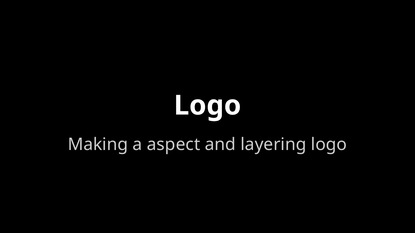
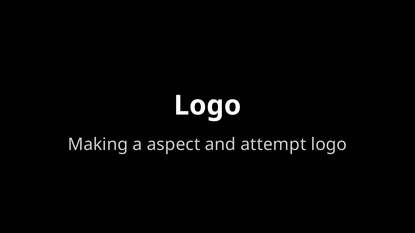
layering: layering -> attempt
